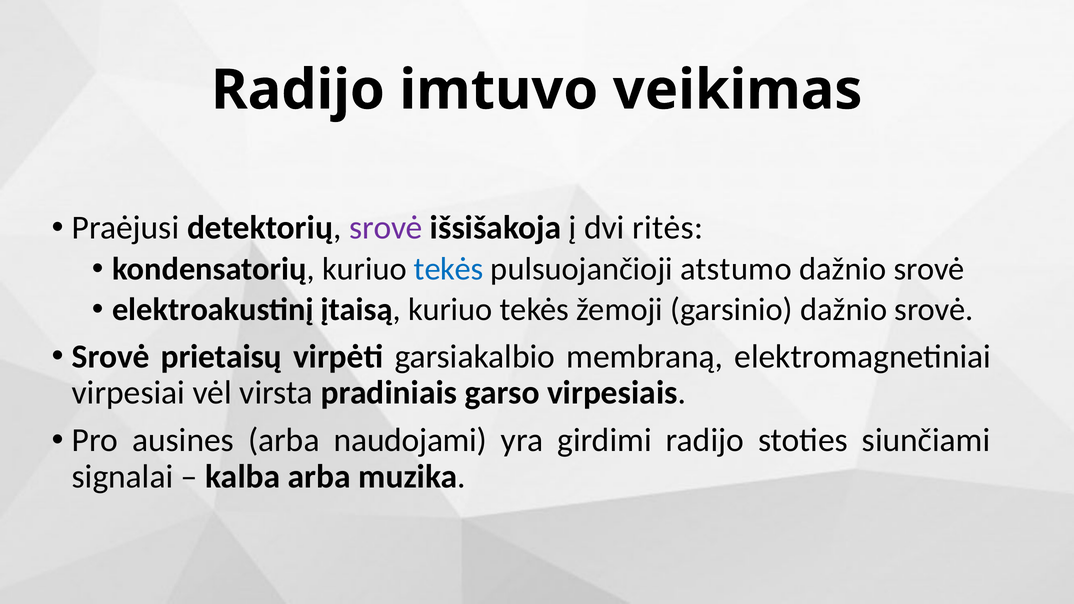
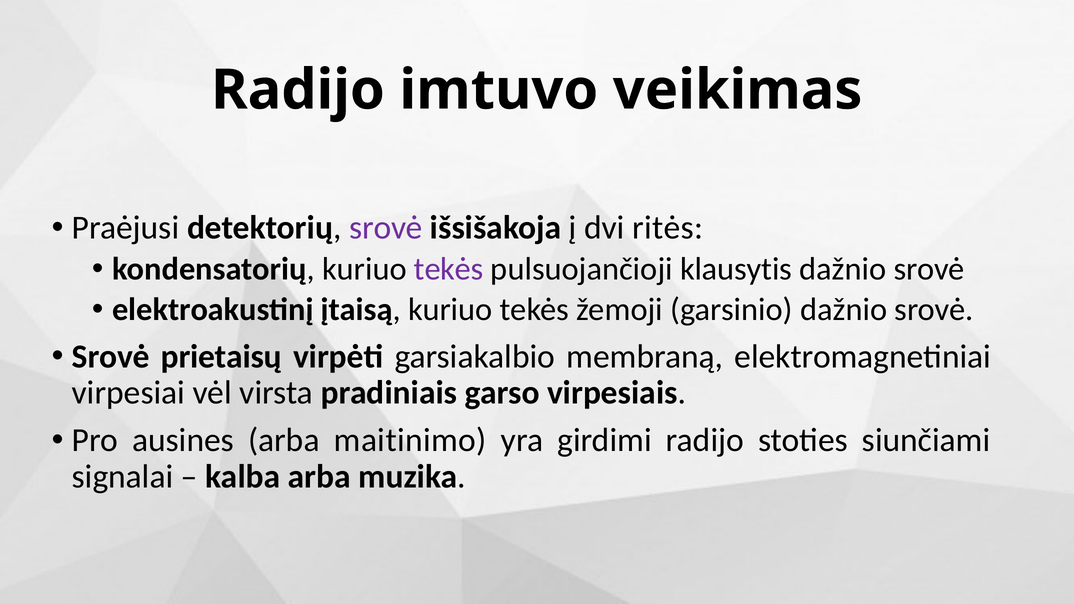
tekės at (449, 269) colour: blue -> purple
atstumo: atstumo -> klausytis
naudojami: naudojami -> maitinimo
